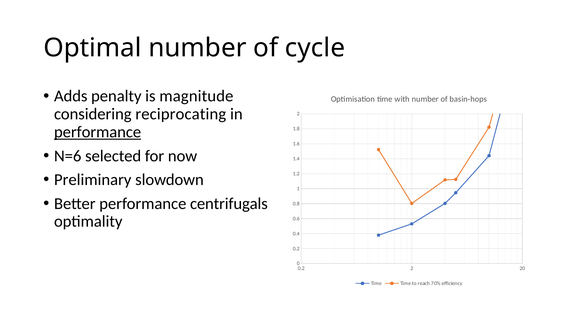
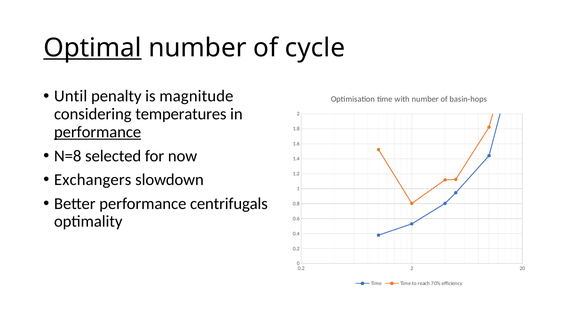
Optimal underline: none -> present
Adds: Adds -> Until
reciprocating: reciprocating -> temperatures
N=6: N=6 -> N=8
Preliminary: Preliminary -> Exchangers
